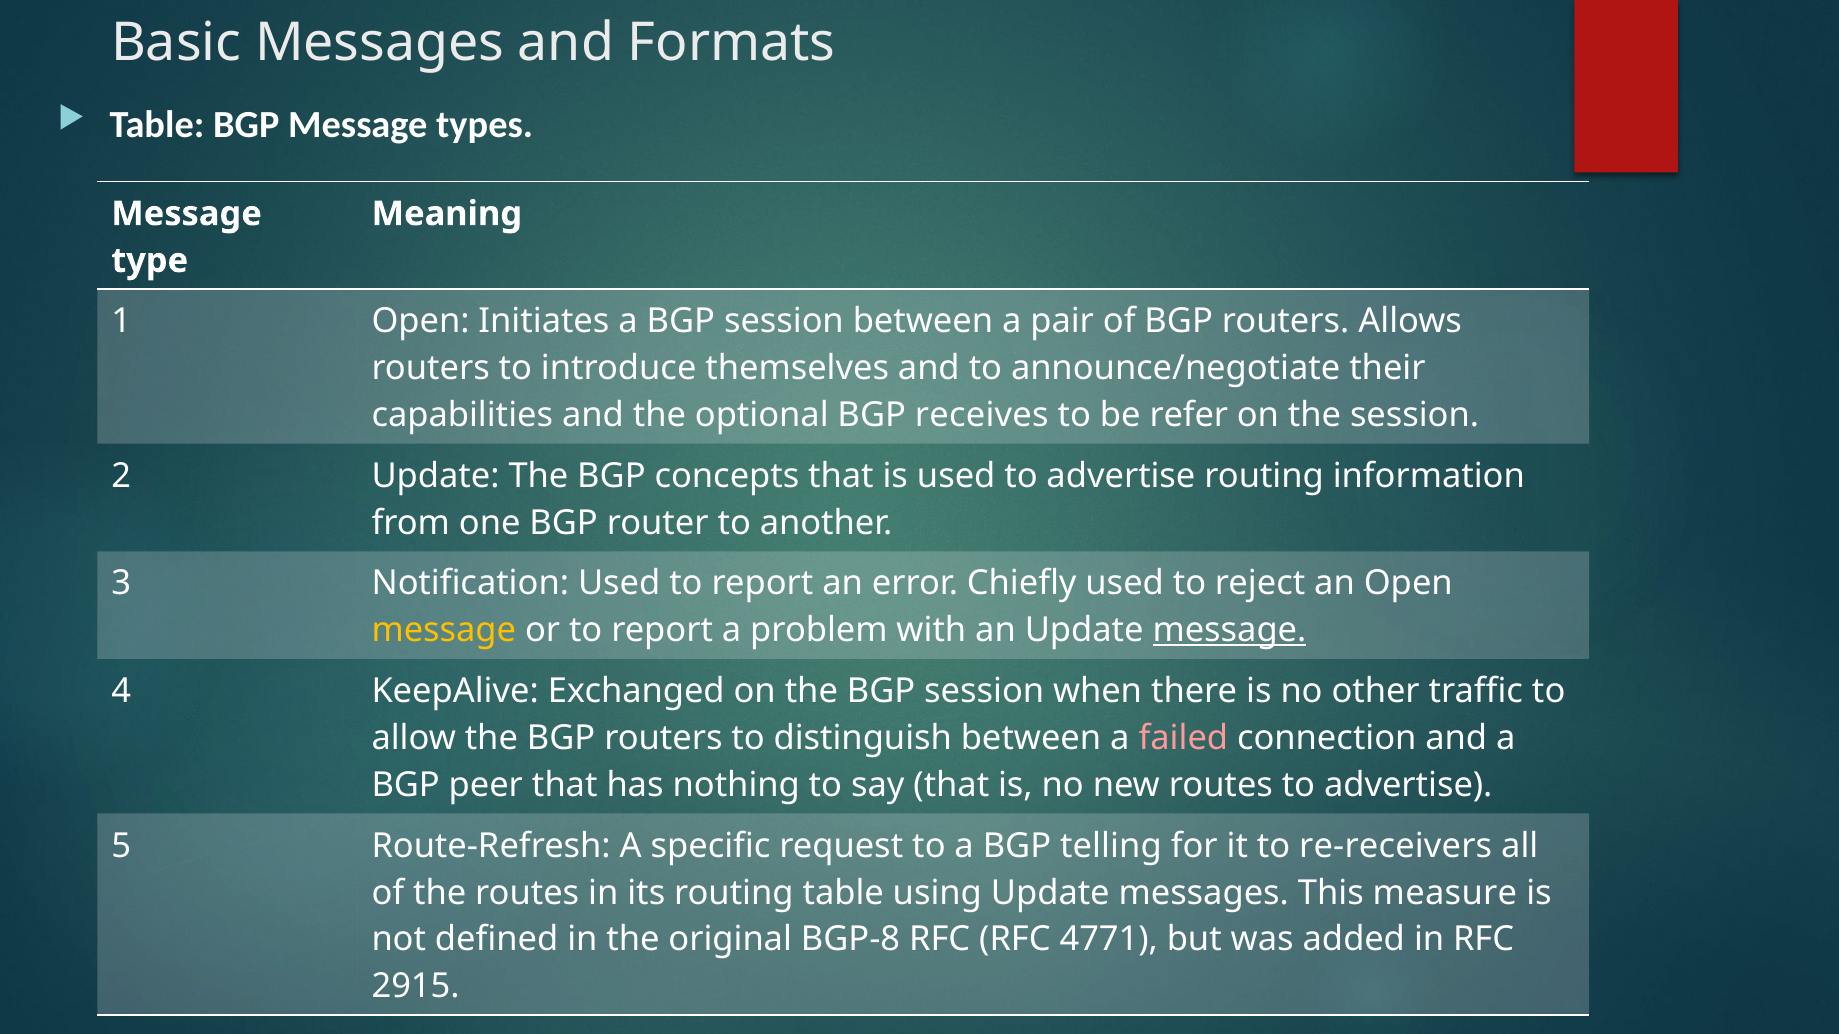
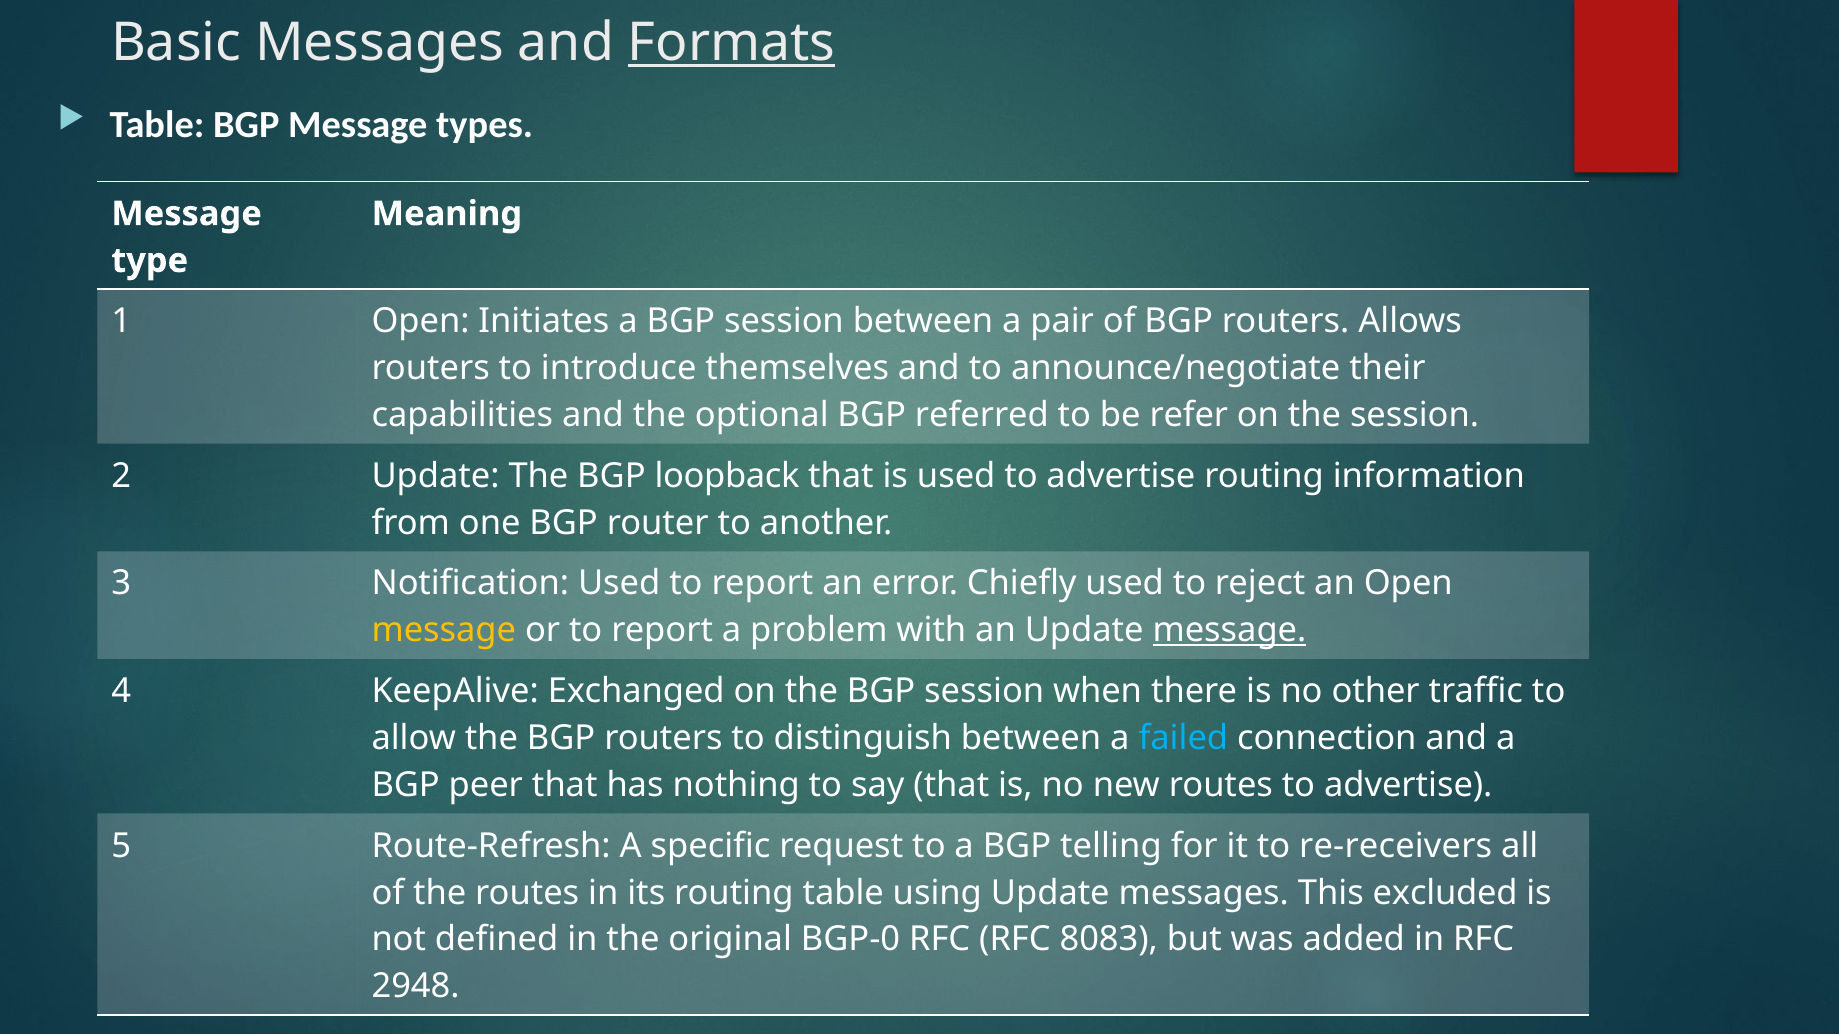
Formats underline: none -> present
receives: receives -> referred
concepts: concepts -> loopback
failed colour: pink -> light blue
measure: measure -> excluded
BGP-8: BGP-8 -> BGP-0
4771: 4771 -> 8083
2915: 2915 -> 2948
